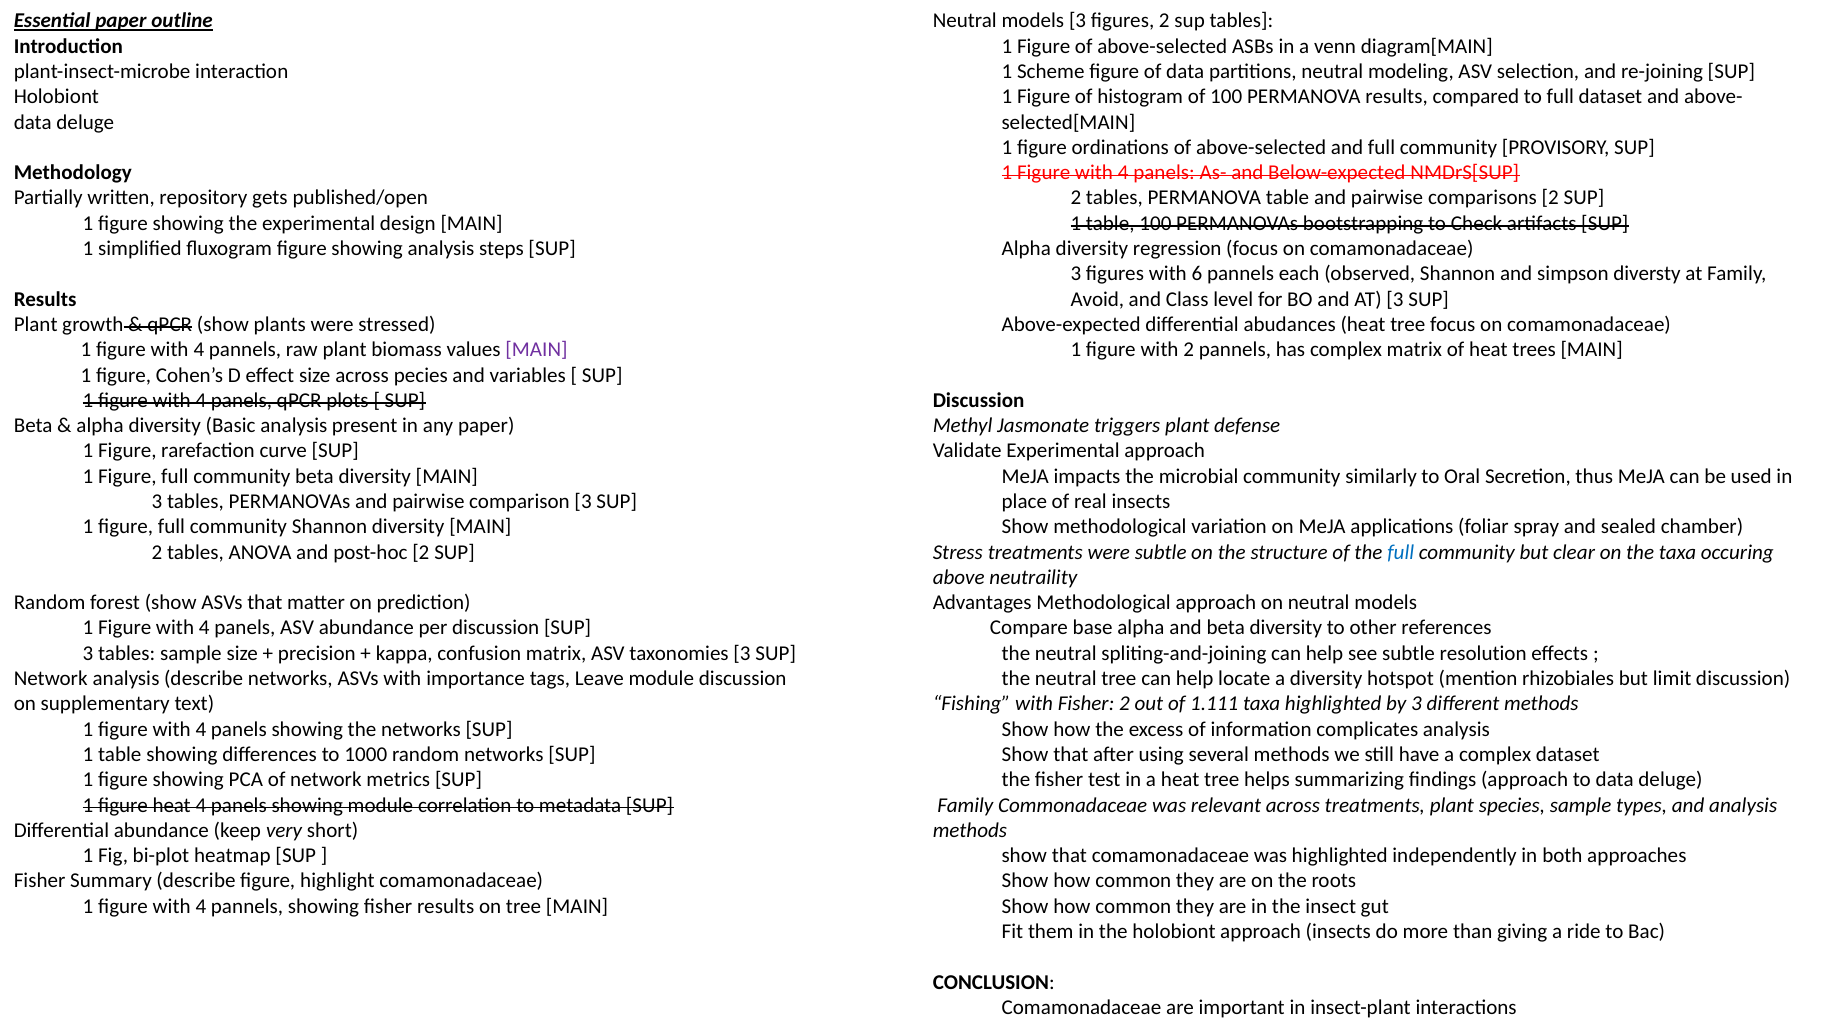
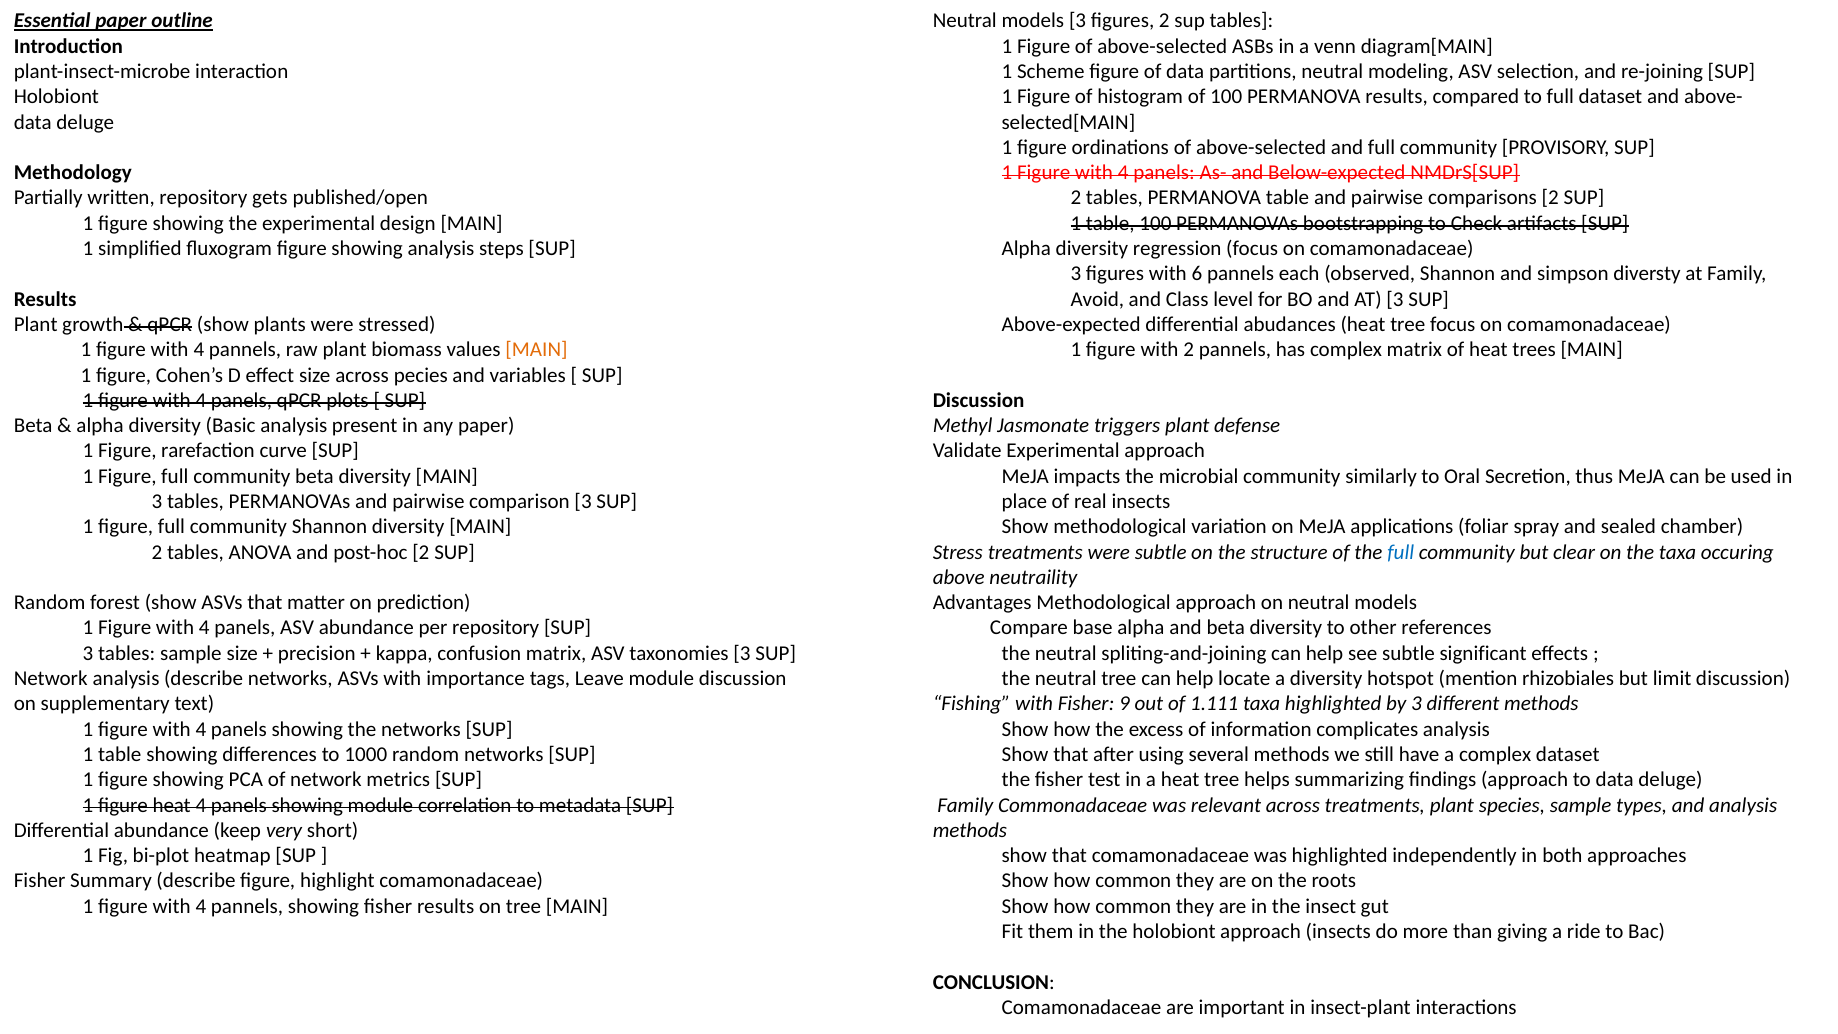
MAIN at (537, 350) colour: purple -> orange
per discussion: discussion -> repository
resolution: resolution -> significant
Fisher 2: 2 -> 9
